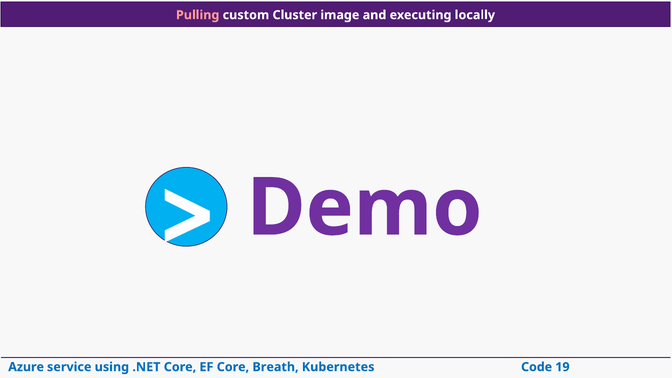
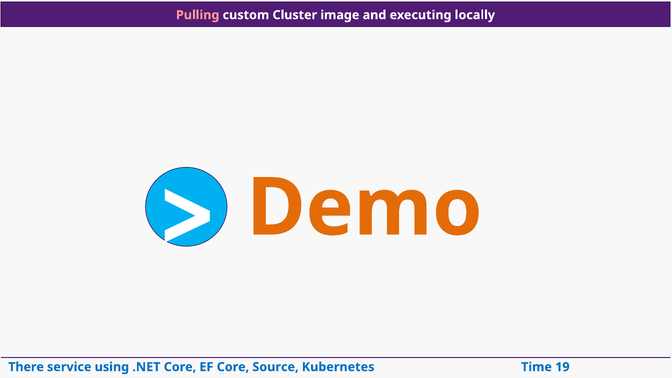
Demo colour: purple -> orange
Azure: Azure -> There
Breath: Breath -> Source
Code: Code -> Time
